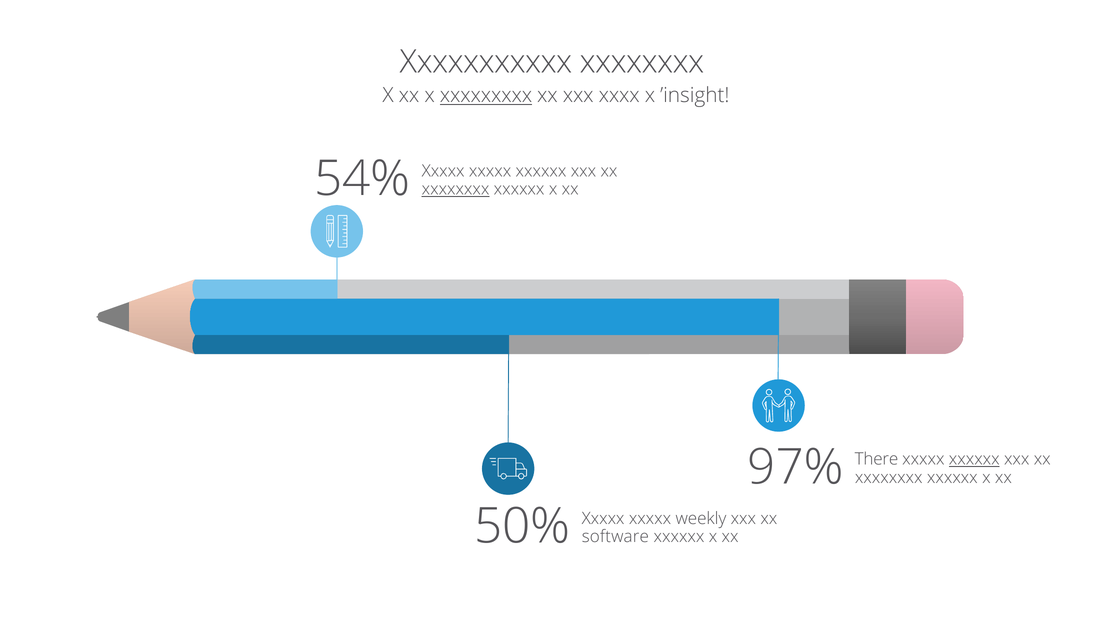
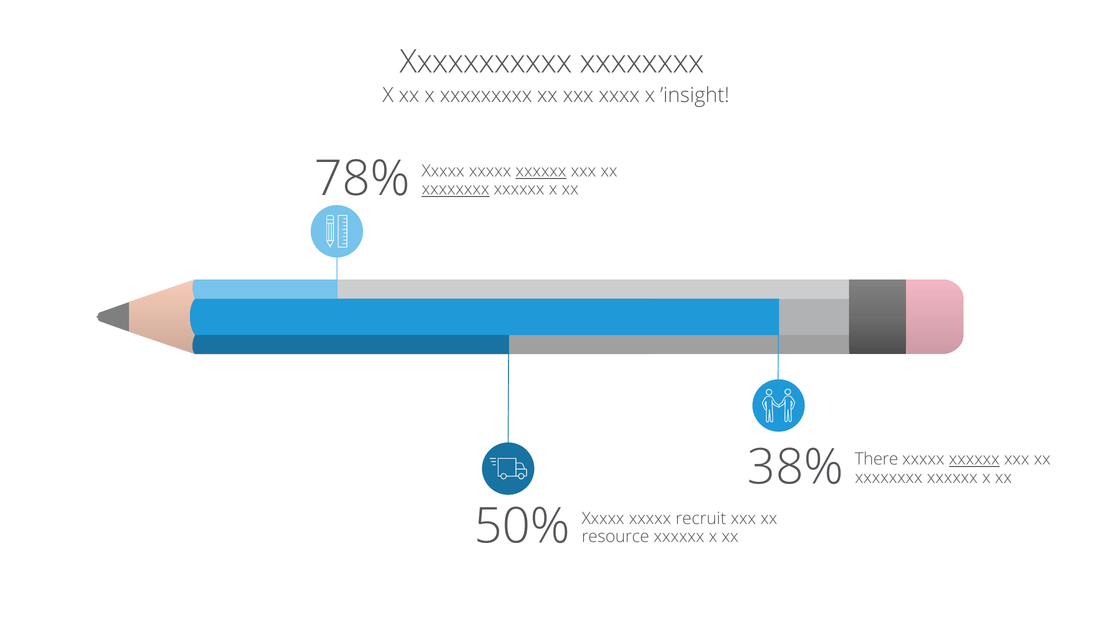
xxxxxxxxx underline: present -> none
54%: 54% -> 78%
xxxxxx at (541, 171) underline: none -> present
97%: 97% -> 38%
weekly: weekly -> recruit
software: software -> resource
